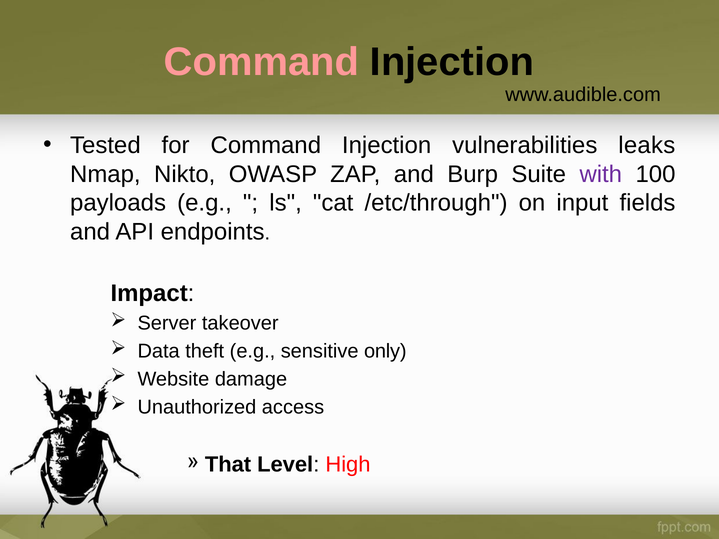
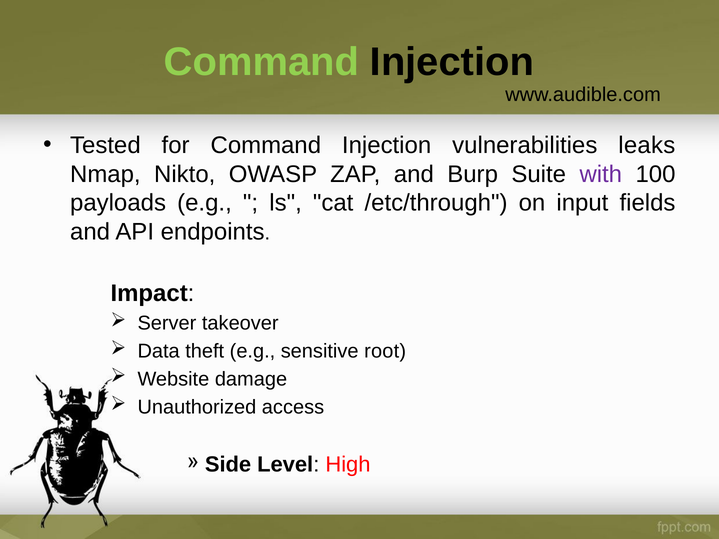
Command at (261, 62) colour: pink -> light green
only: only -> root
That: That -> Side
